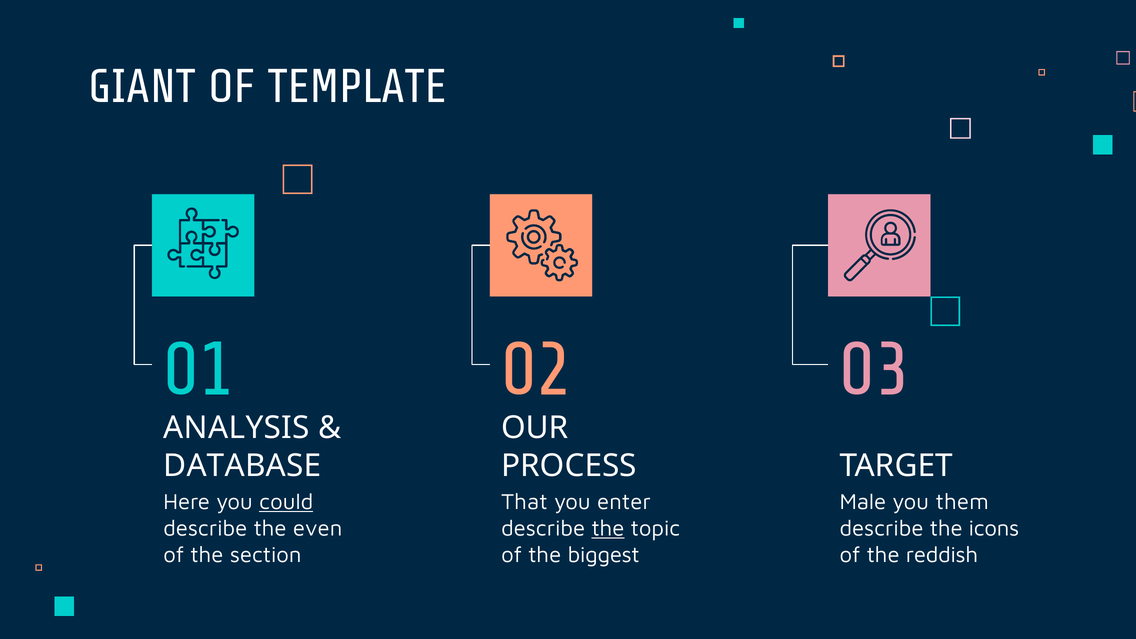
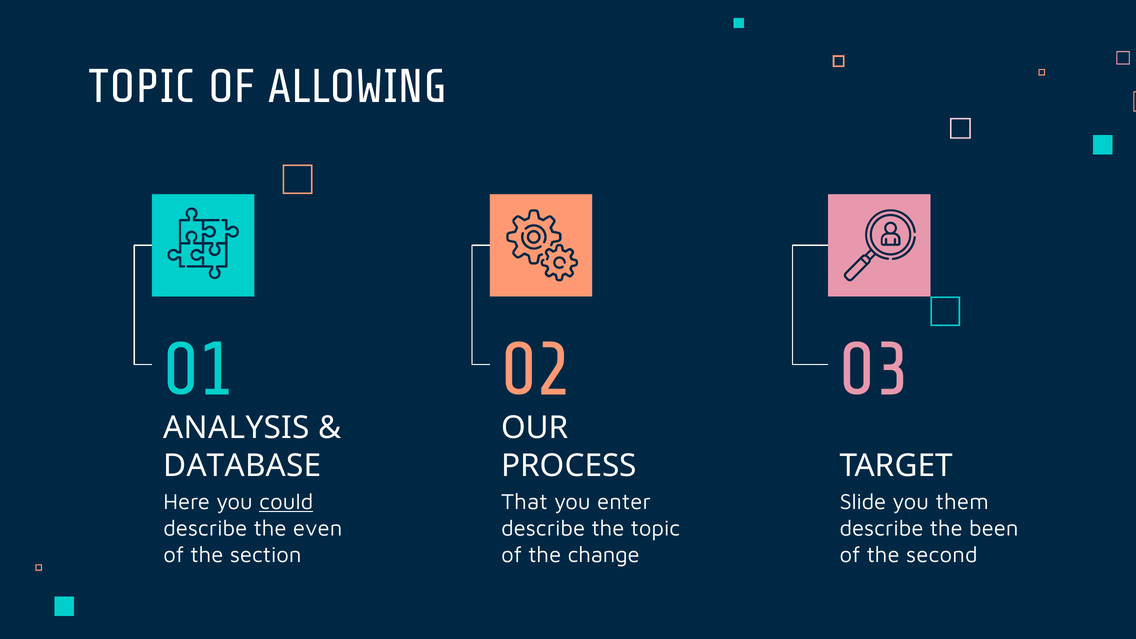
GIANT at (142, 86): GIANT -> TOPIC
TEMPLATE: TEMPLATE -> ALLOWING
Male: Male -> Slide
the at (608, 528) underline: present -> none
icons: icons -> been
biggest: biggest -> change
reddish: reddish -> second
